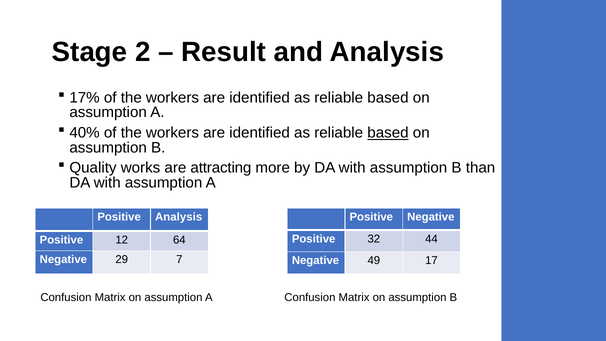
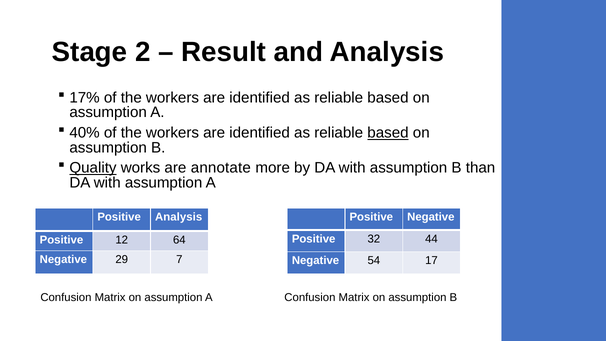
Quality underline: none -> present
attracting: attracting -> annotate
49: 49 -> 54
